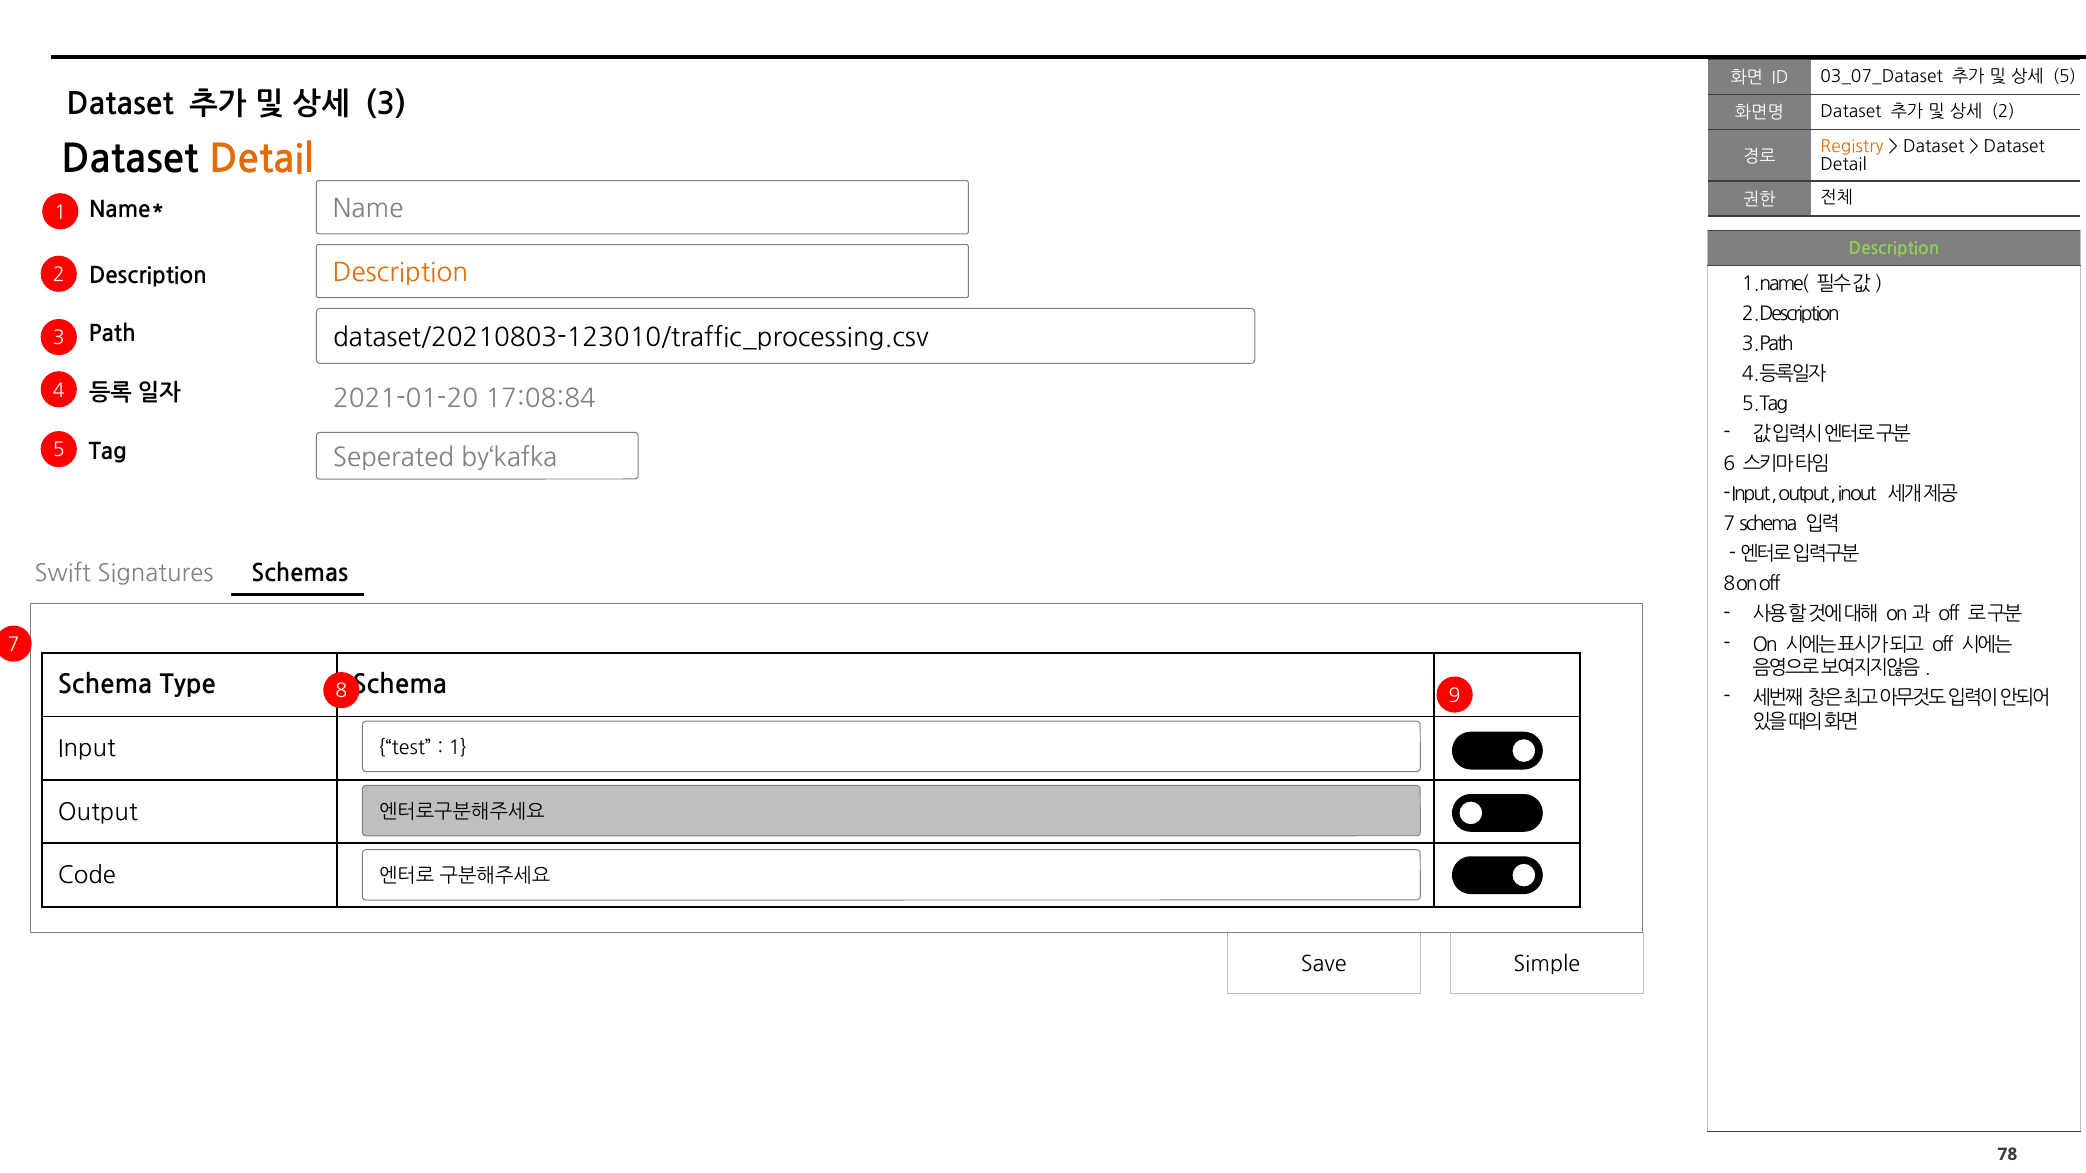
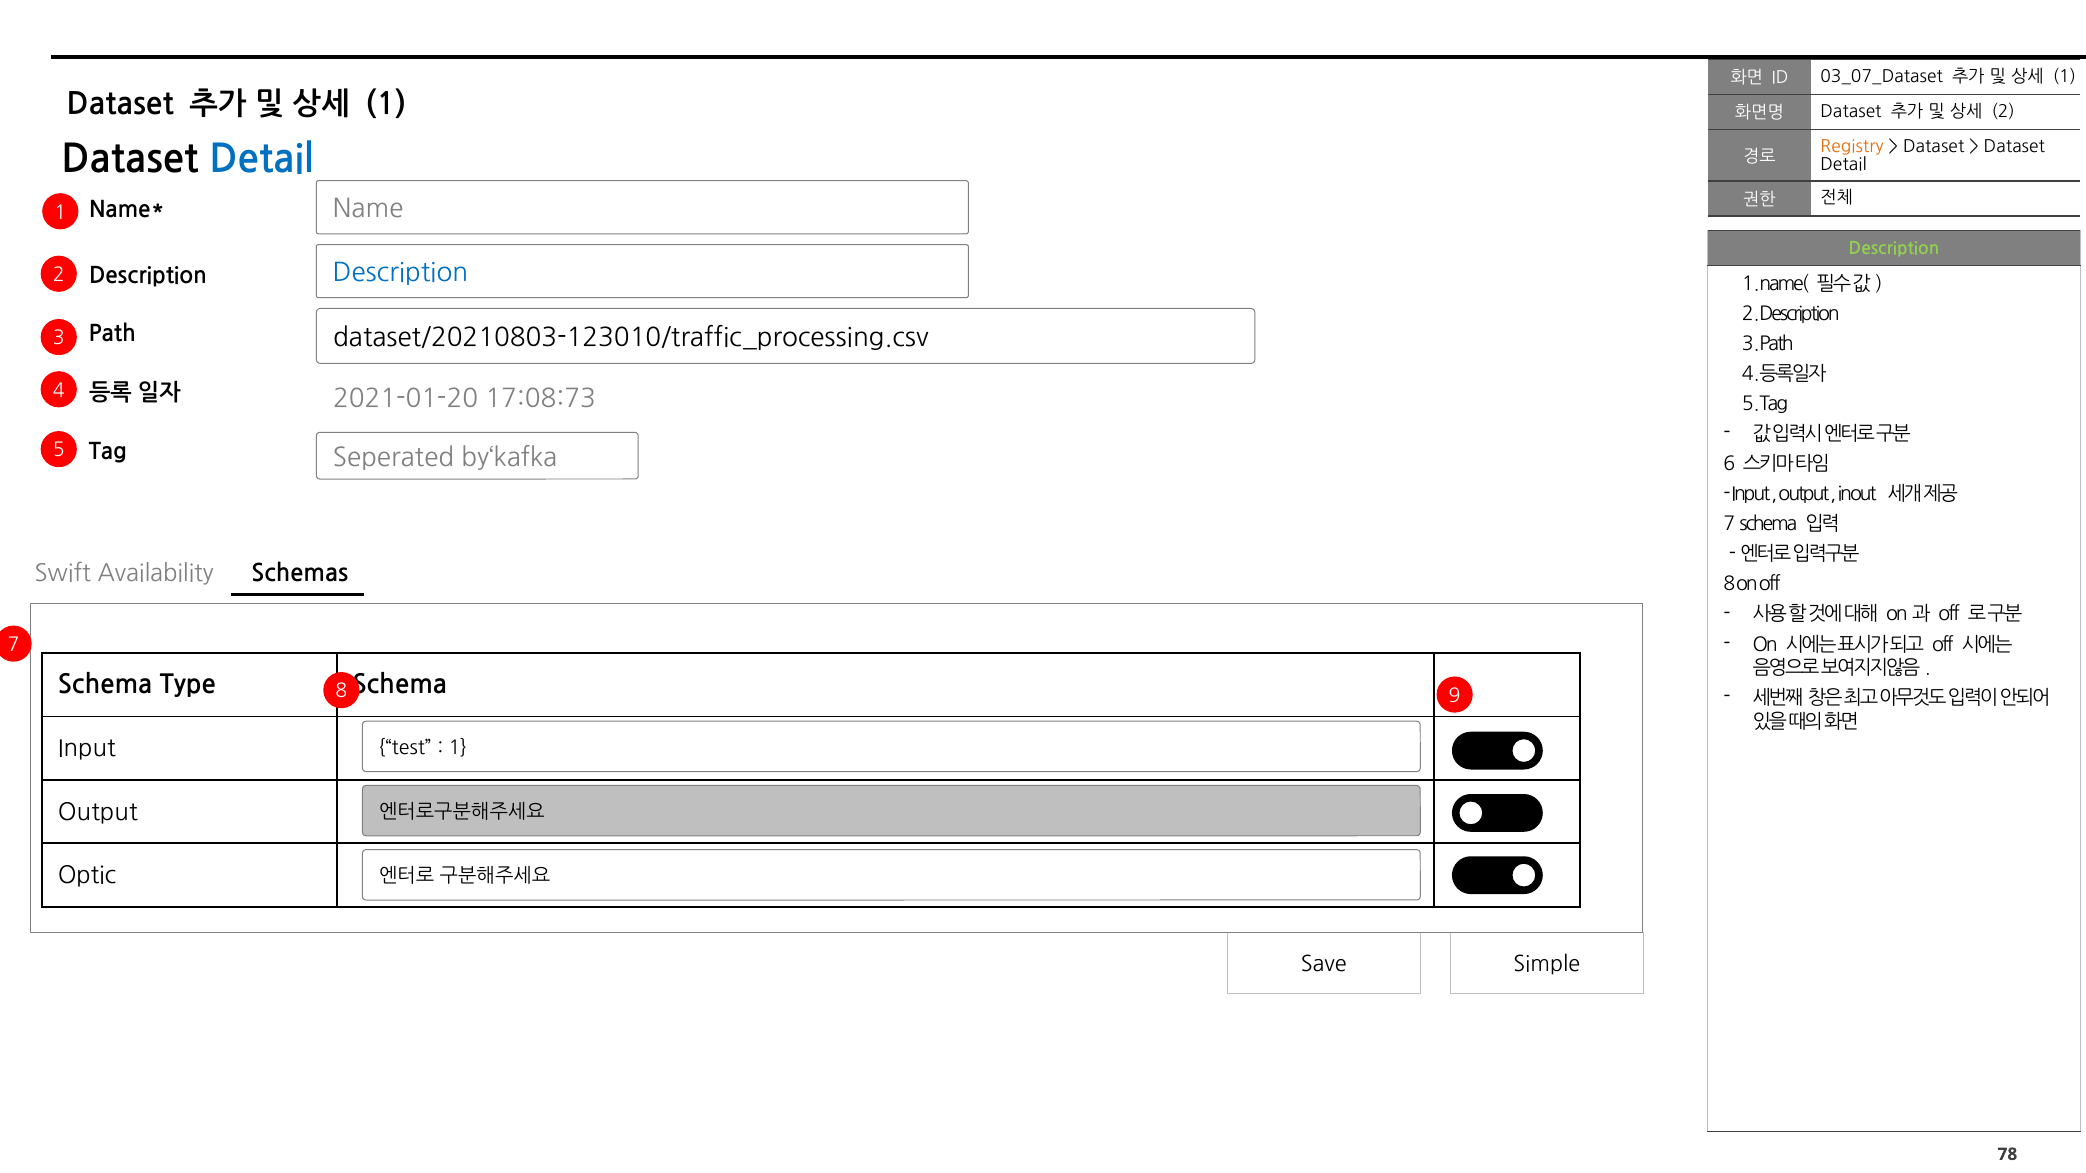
5 at (2065, 77): 5 -> 1
3 at (386, 105): 3 -> 1
Detail at (261, 160) colour: orange -> blue
Description at (400, 273) colour: orange -> blue
17:08:84: 17:08:84 -> 17:08:73
Signatures: Signatures -> Availability
Code: Code -> Optic
